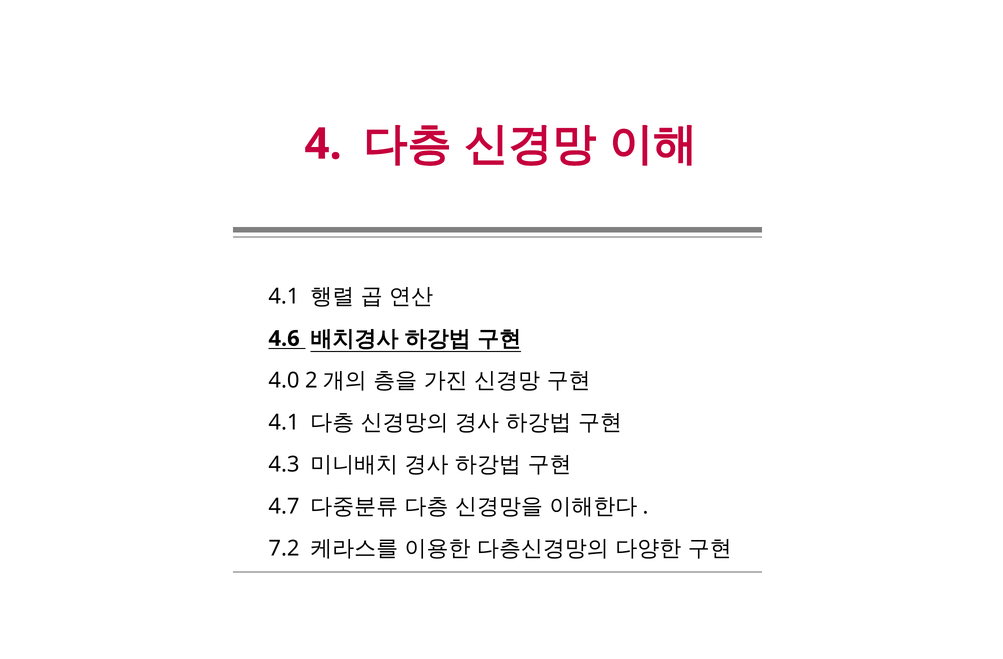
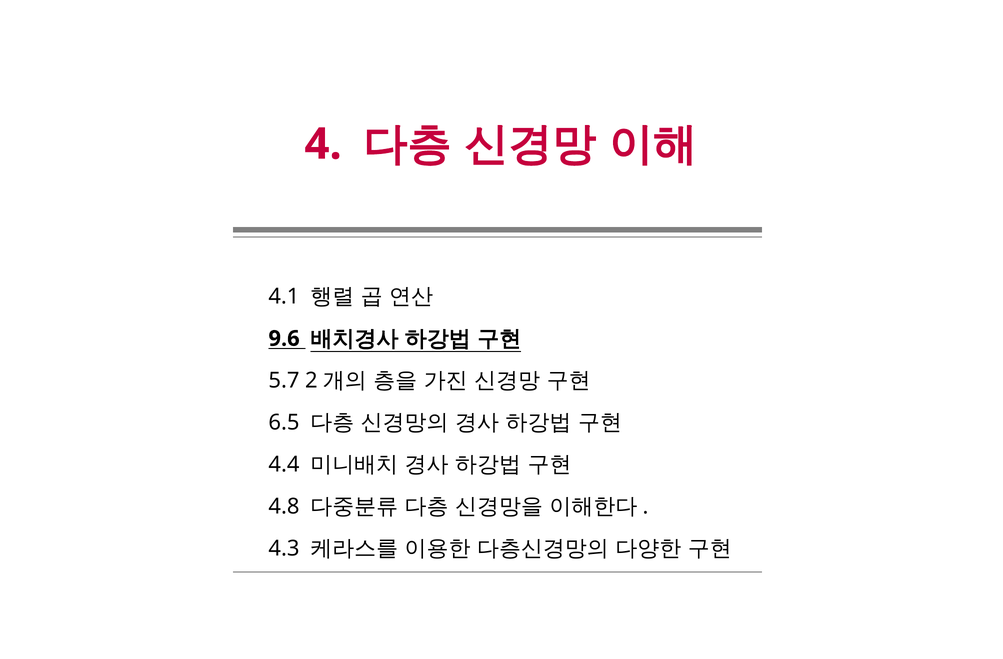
4.6: 4.6 -> 9.6
4.0: 4.0 -> 5.7
4.1 at (284, 422): 4.1 -> 6.5
4.3: 4.3 -> 4.4
4.7: 4.7 -> 4.8
7.2: 7.2 -> 4.3
